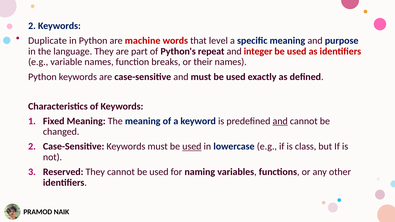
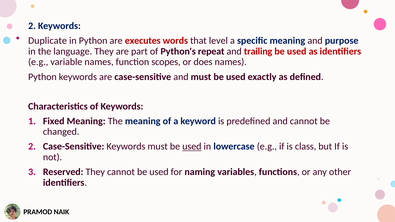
machine: machine -> executes
integer: integer -> trailing
breaks: breaks -> scopes
their: their -> does
and at (280, 121) underline: present -> none
